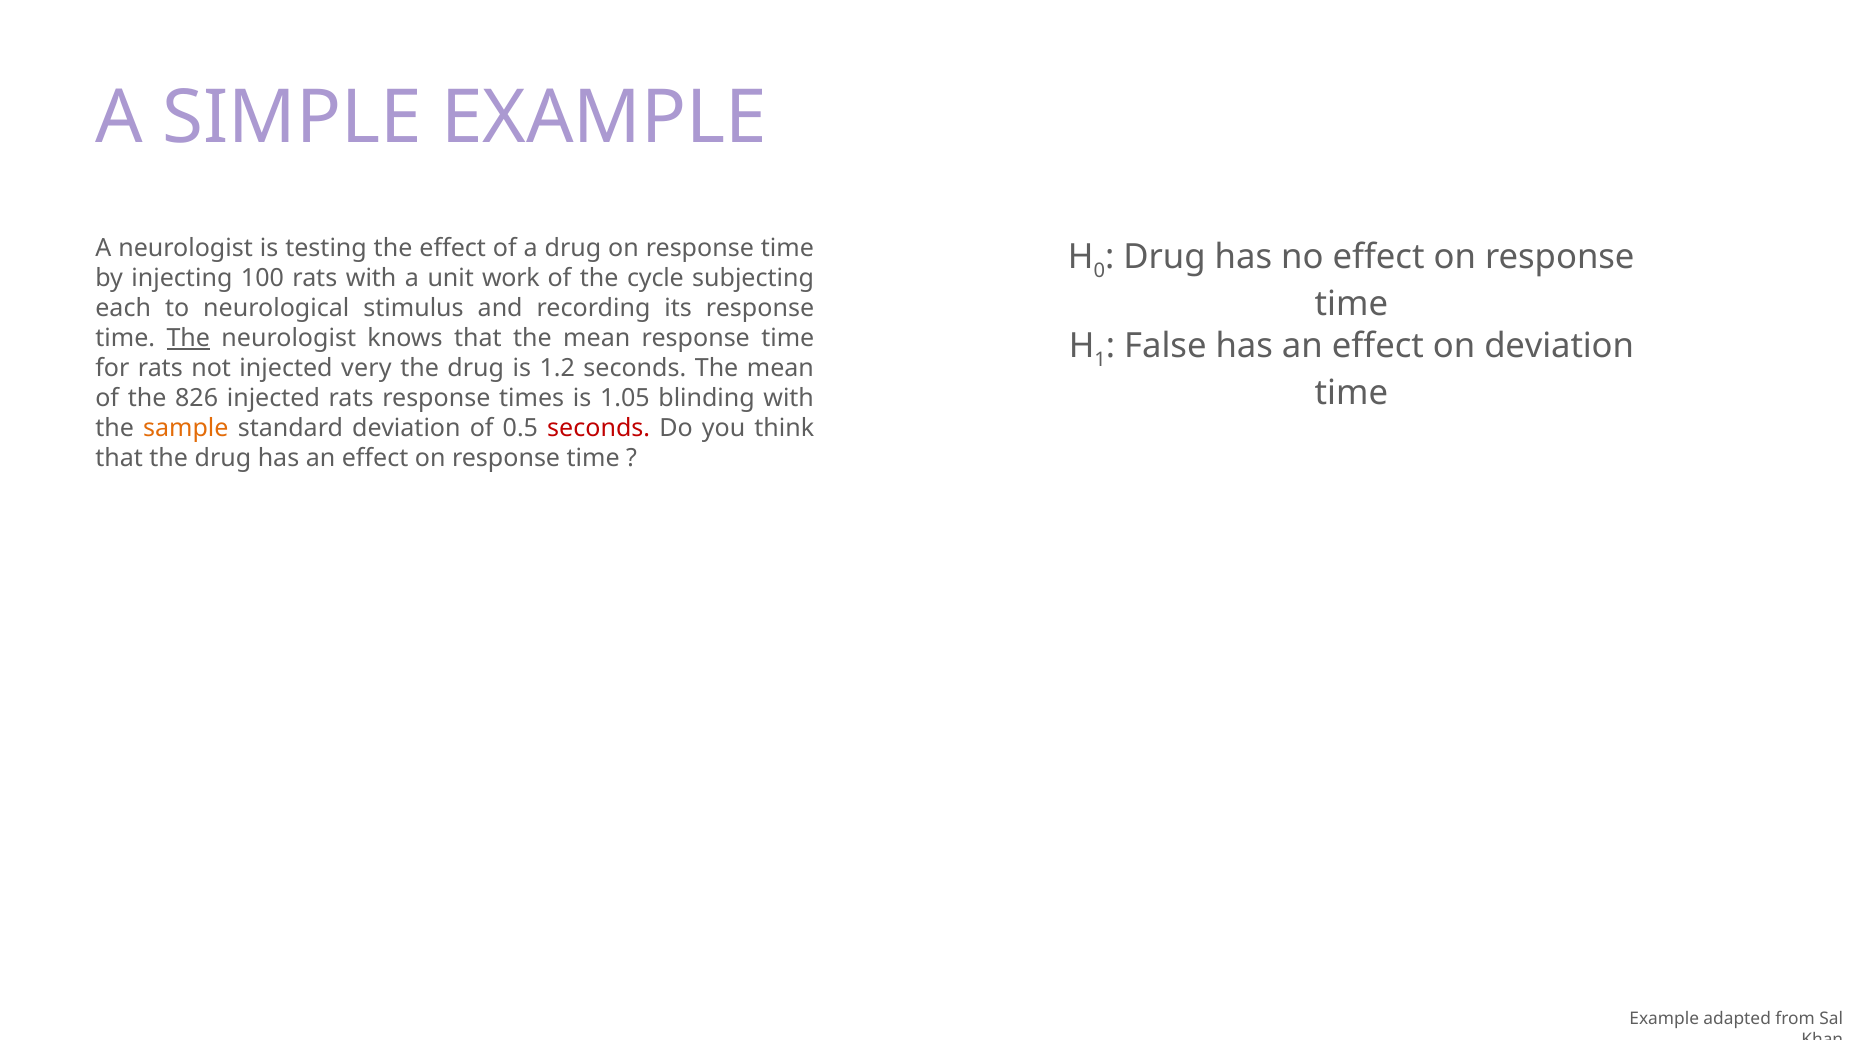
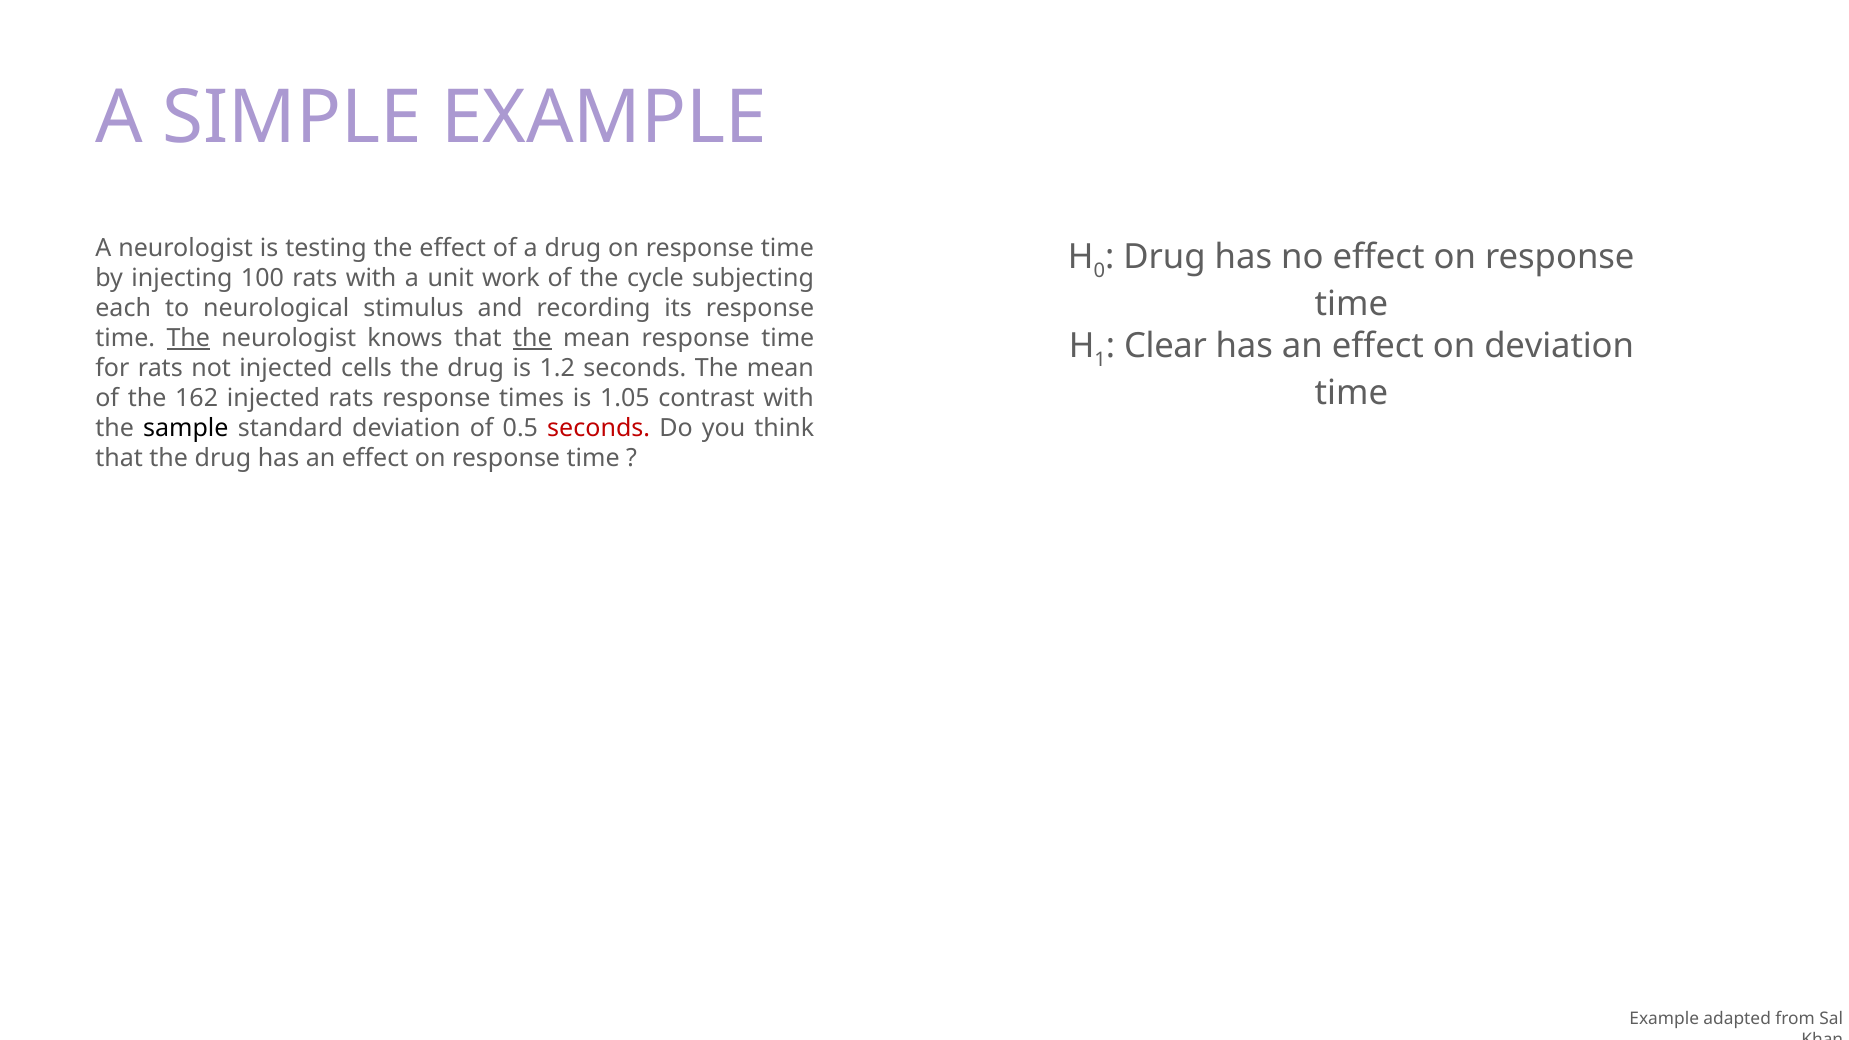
the at (532, 338) underline: none -> present
False: False -> Clear
very: very -> cells
826: 826 -> 162
blinding: blinding -> contrast
sample colour: orange -> black
